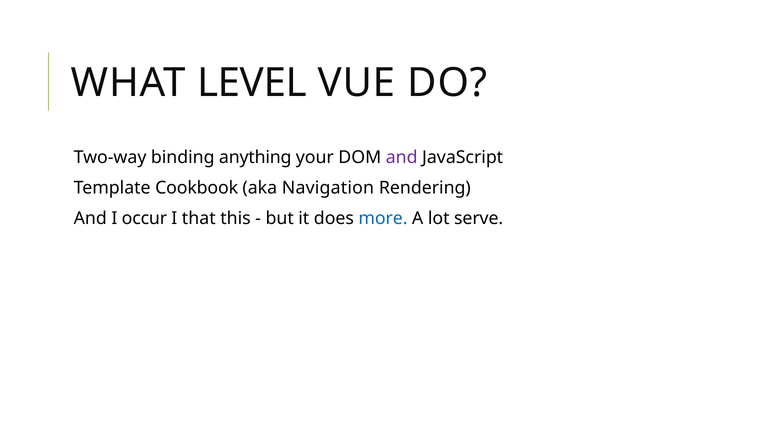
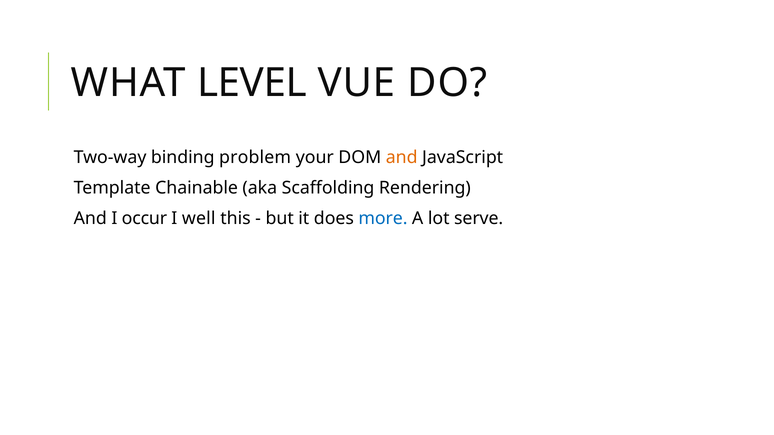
anything: anything -> problem
and at (402, 157) colour: purple -> orange
Cookbook: Cookbook -> Chainable
Navigation: Navigation -> Scaffolding
that: that -> well
